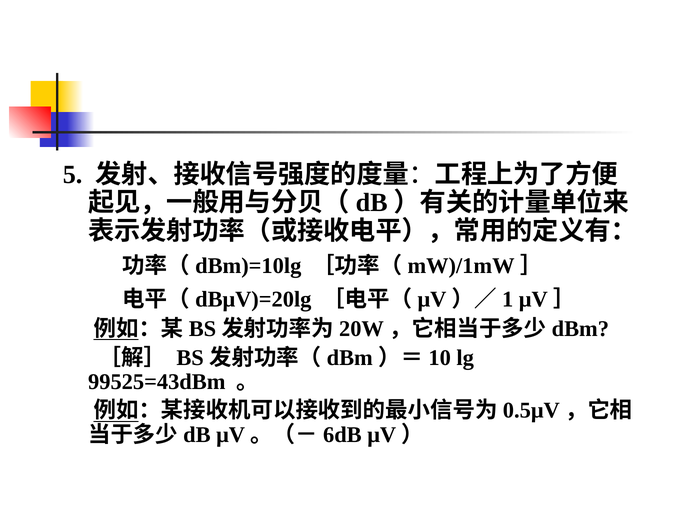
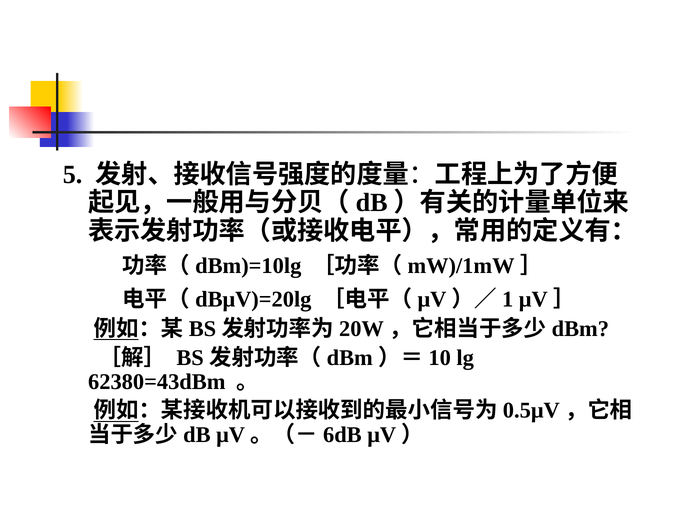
99525=43dBm: 99525=43dBm -> 62380=43dBm
